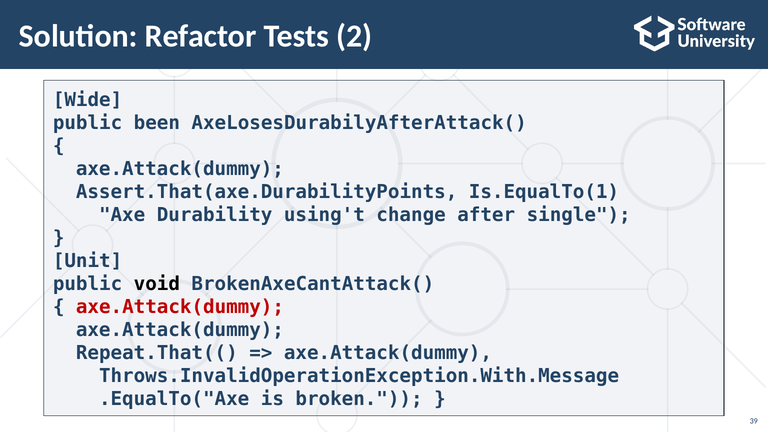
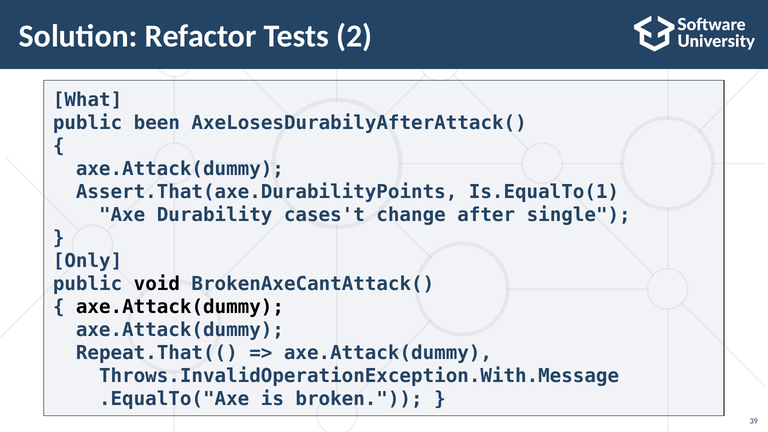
Wide: Wide -> What
using't: using't -> cases't
Unit: Unit -> Only
axe.Attack(dummy at (180, 307) colour: red -> black
